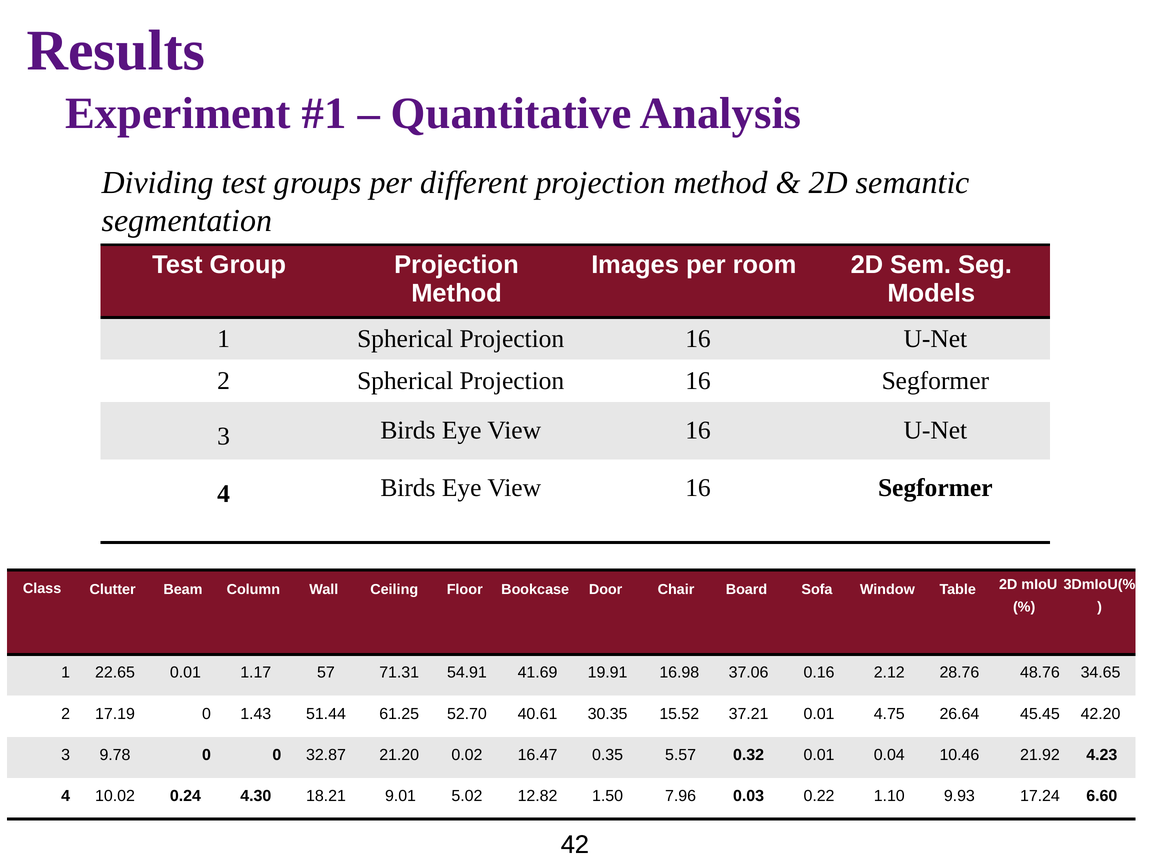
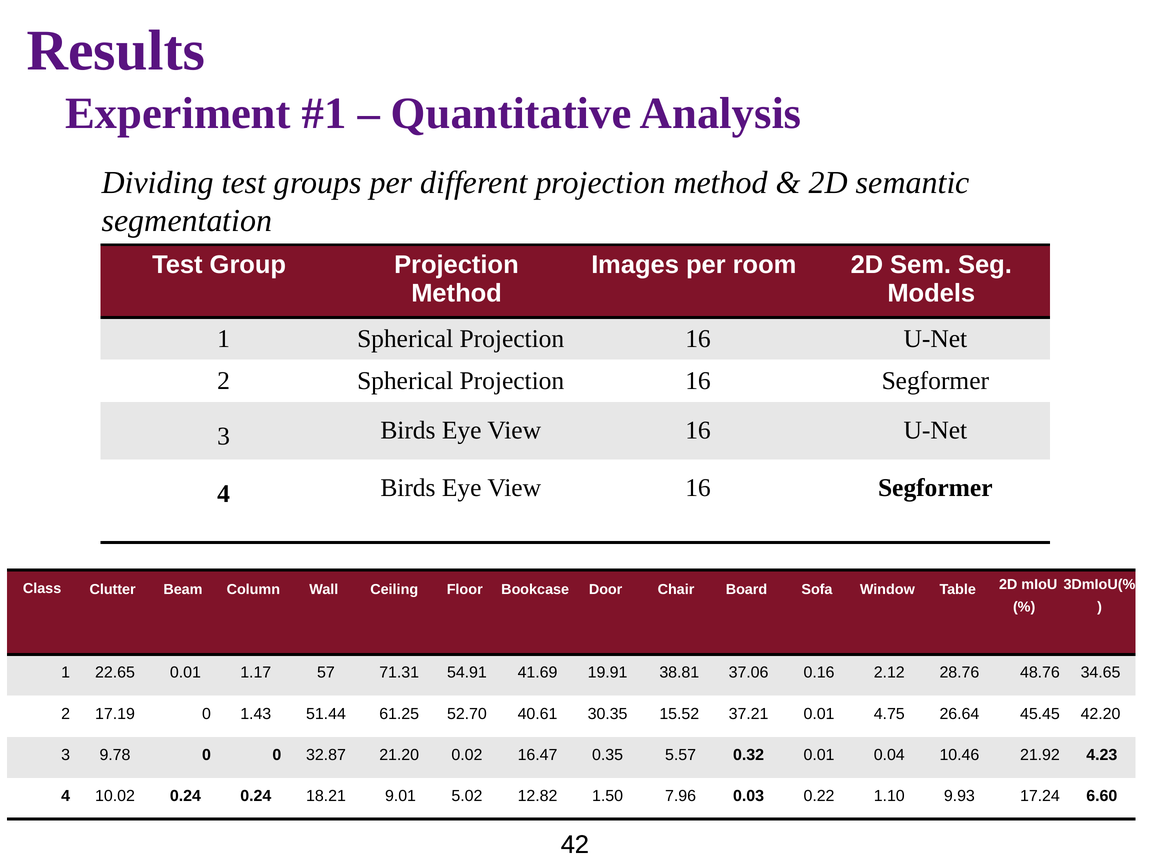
16.98: 16.98 -> 38.81
0.24 4.30: 4.30 -> 0.24
